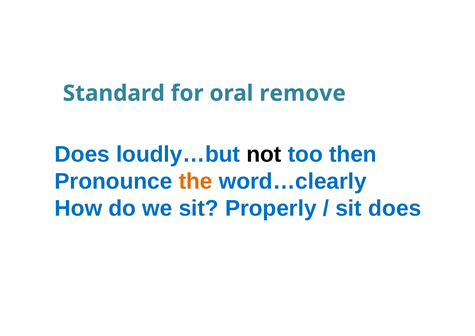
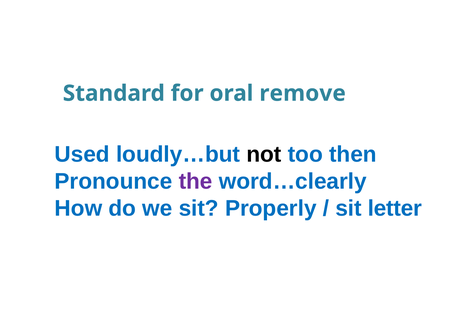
Does at (82, 154): Does -> Used
the colour: orange -> purple
sit does: does -> letter
